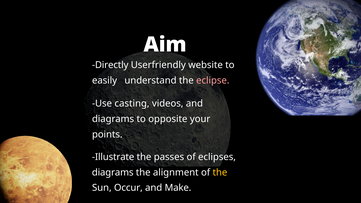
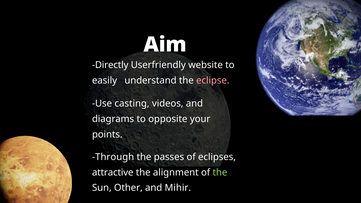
Illustrate: Illustrate -> Through
diagrams at (113, 172): diagrams -> attractive
the at (220, 172) colour: yellow -> light green
Occur: Occur -> Other
Make: Make -> Mihir
